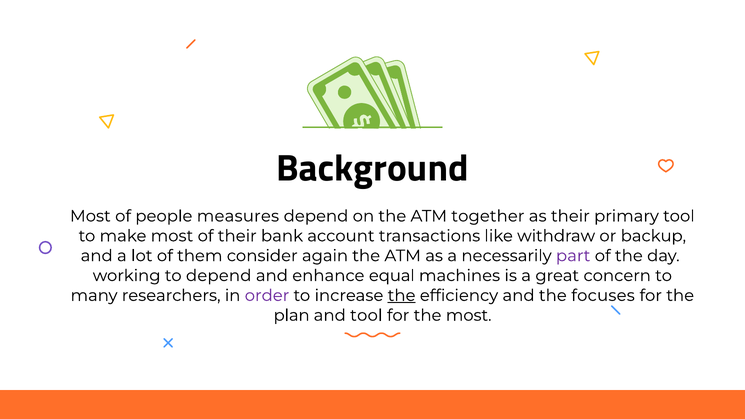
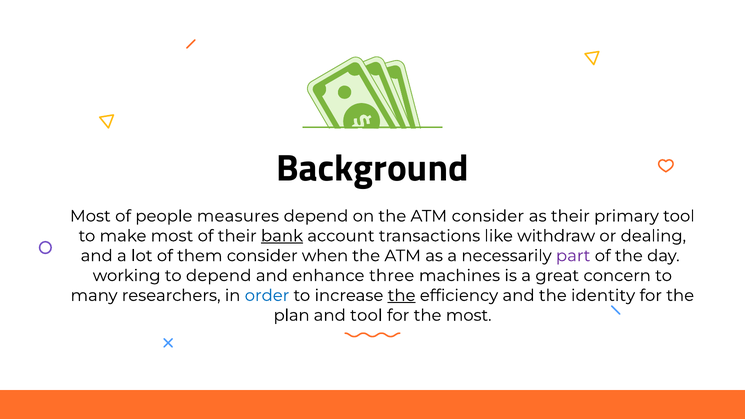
ATM together: together -> consider
bank underline: none -> present
backup: backup -> dealing
again: again -> when
equal: equal -> three
order colour: purple -> blue
focuses: focuses -> identity
